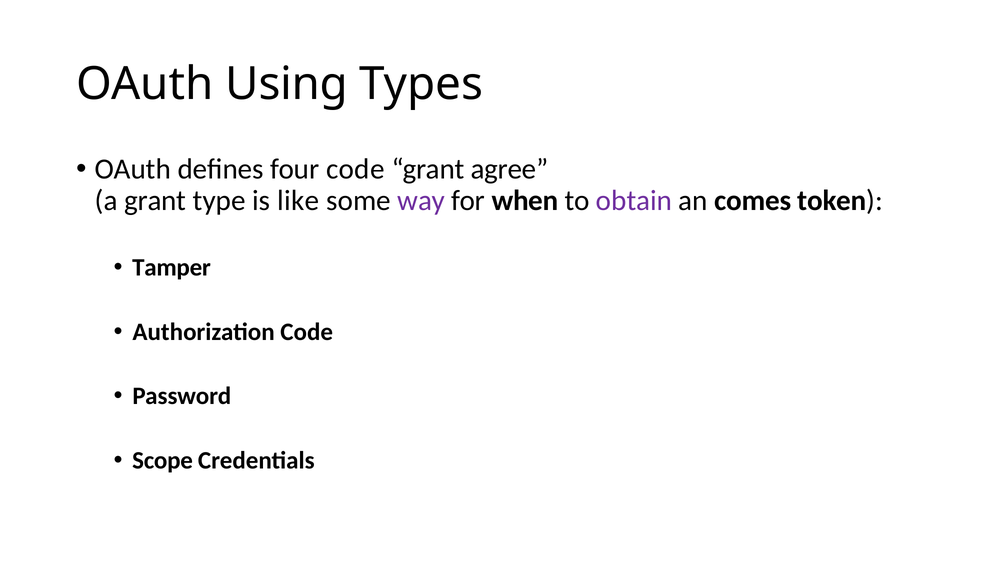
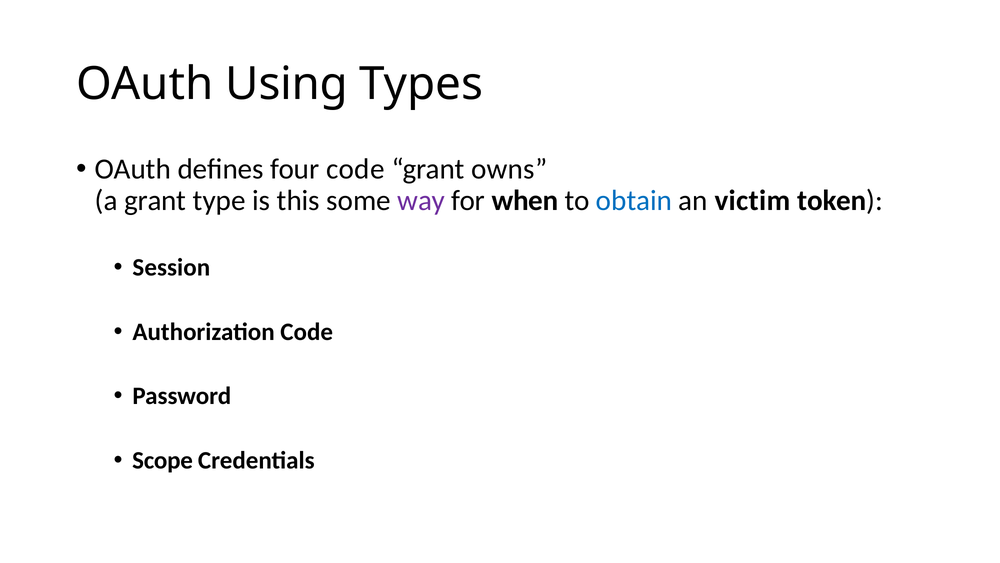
agree: agree -> owns
like: like -> this
obtain colour: purple -> blue
comes: comes -> victim
Tamper: Tamper -> Session
